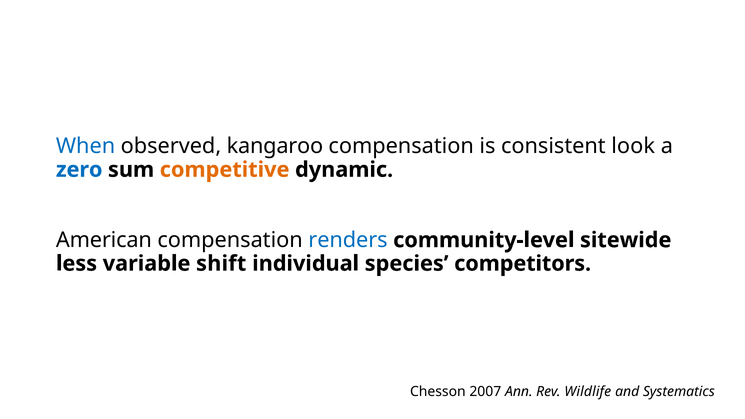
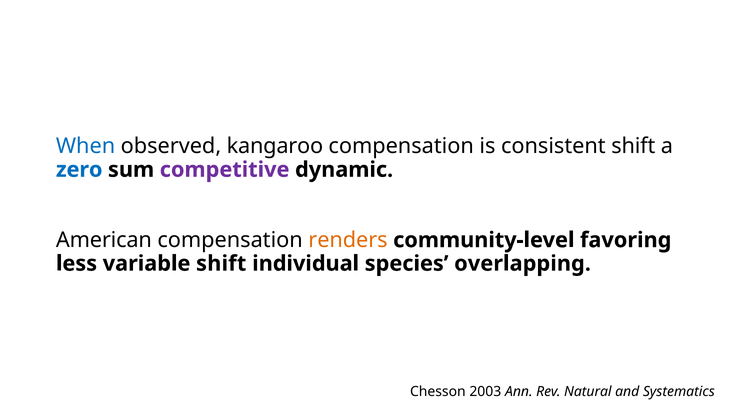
consistent look: look -> shift
competitive colour: orange -> purple
renders colour: blue -> orange
sitewide: sitewide -> favoring
competitors: competitors -> overlapping
2007: 2007 -> 2003
Wildlife: Wildlife -> Natural
